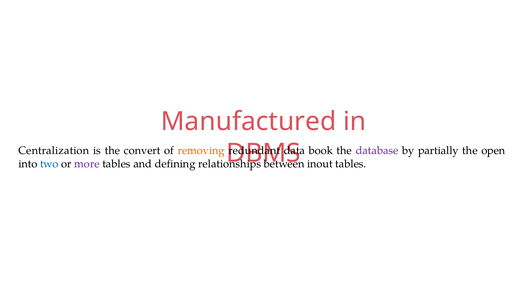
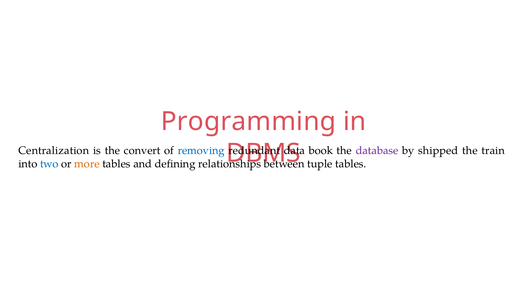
Manufactured: Manufactured -> Programming
removing colour: orange -> blue
partially: partially -> shipped
open: open -> train
more colour: purple -> orange
inout: inout -> tuple
